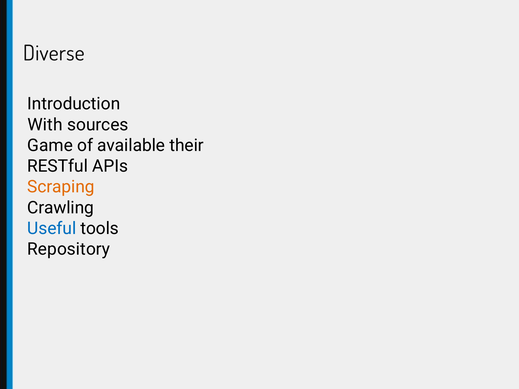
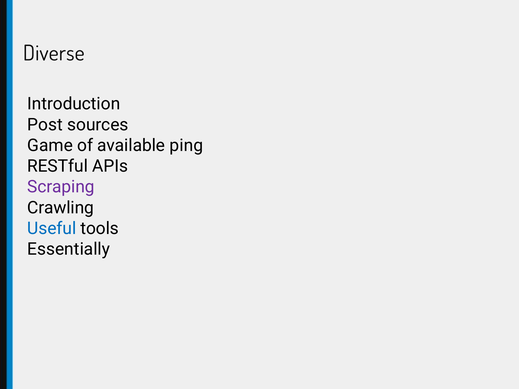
With: With -> Post
their: their -> ping
Scraping colour: orange -> purple
Repository: Repository -> Essentially
